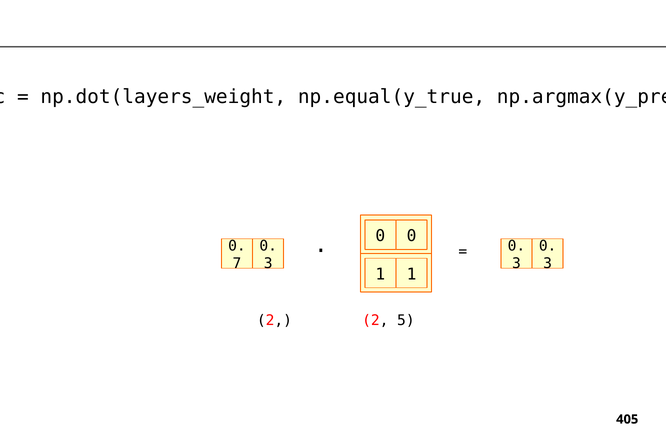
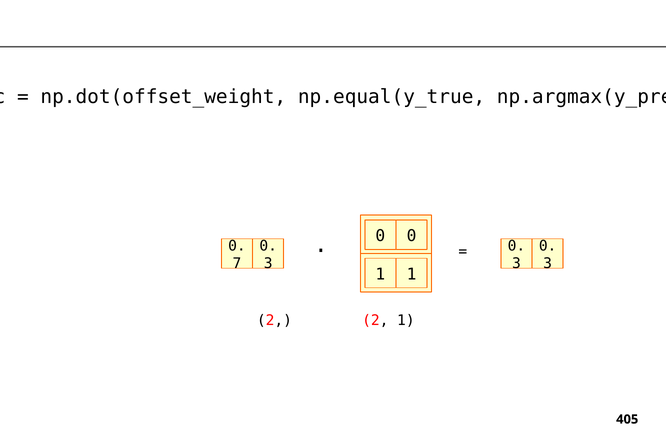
np.dot(layers_weight: np.dot(layers_weight -> np.dot(offset_weight
2 5: 5 -> 1
